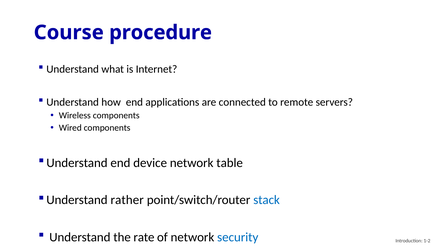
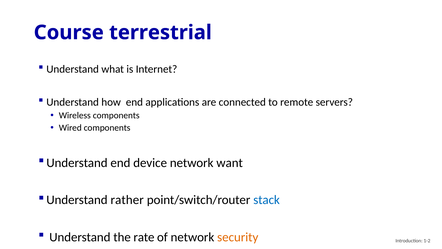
procedure: procedure -> terrestrial
table: table -> want
security colour: blue -> orange
